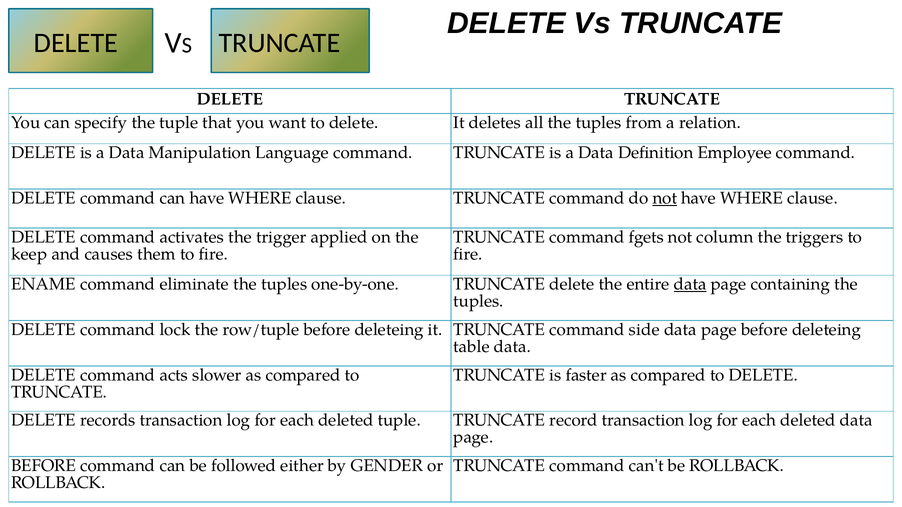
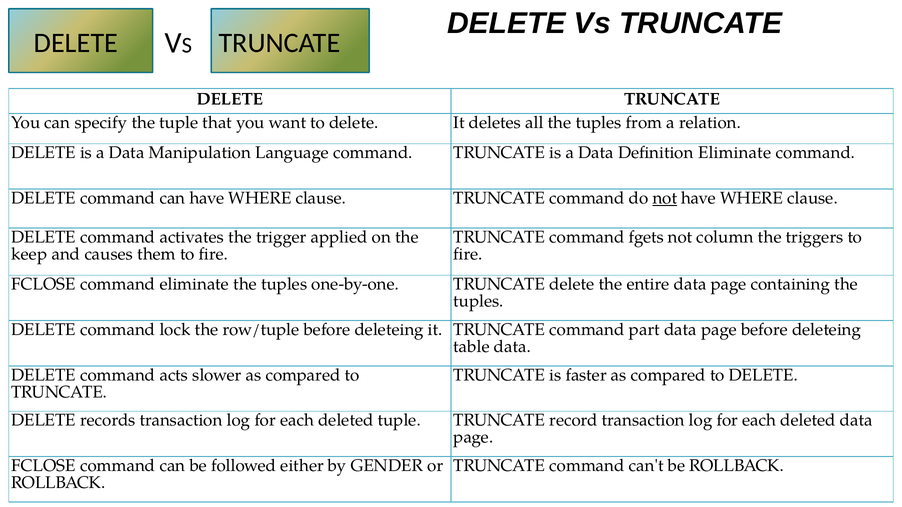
Definition Employee: Employee -> Eliminate
ENAME at (43, 285): ENAME -> FCLOSE
data at (690, 285) underline: present -> none
side: side -> part
BEFORE at (44, 466): BEFORE -> FCLOSE
